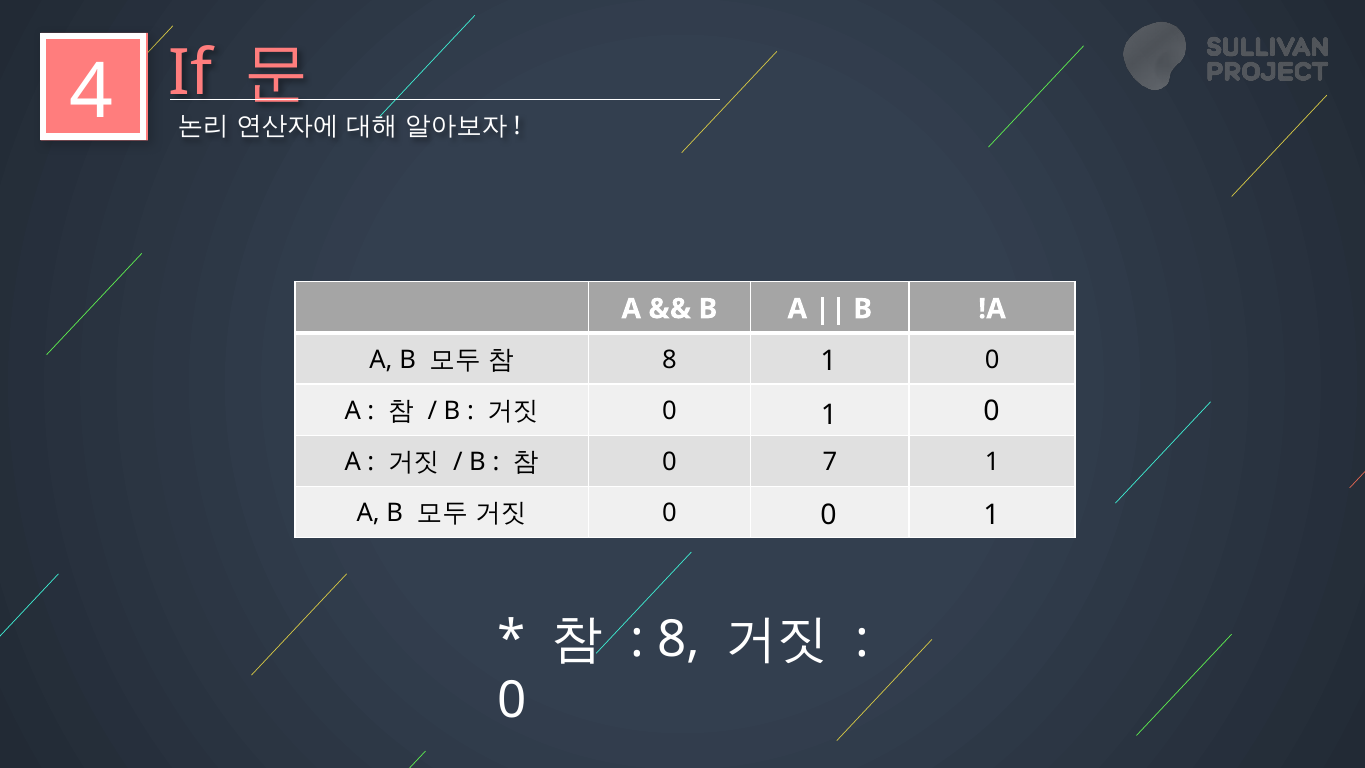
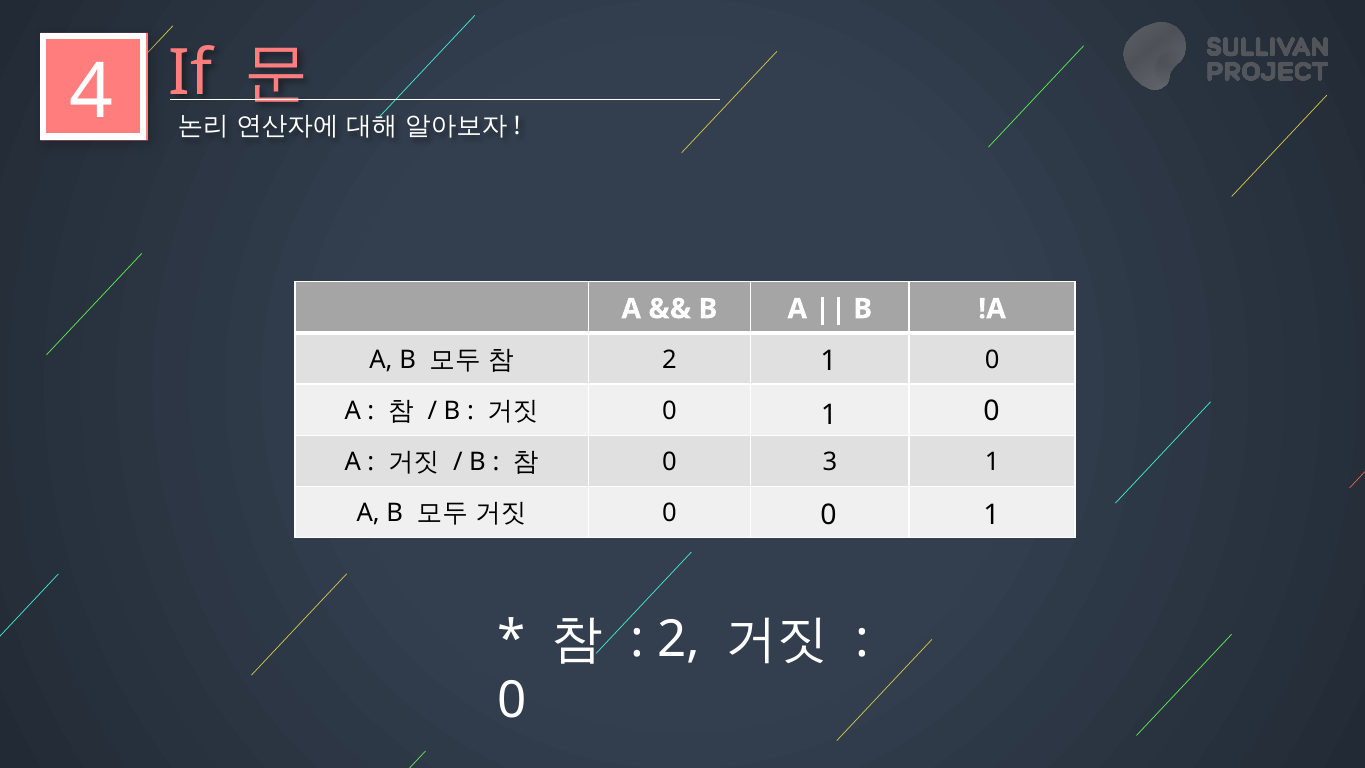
8 at (669, 360): 8 -> 2
7: 7 -> 3
8 at (679, 639): 8 -> 2
